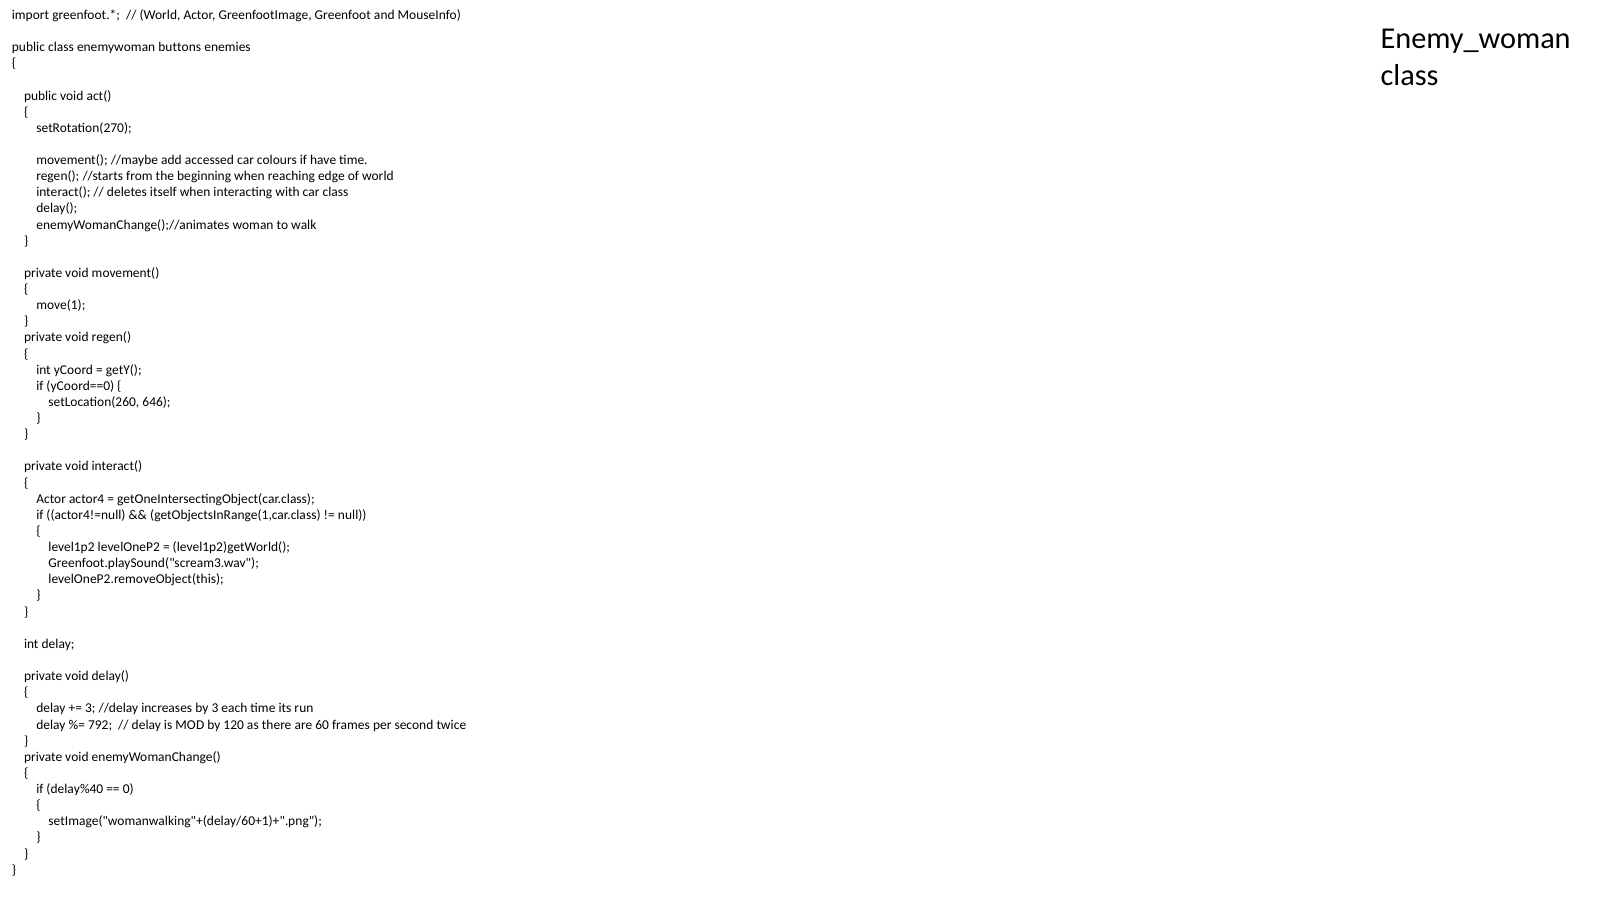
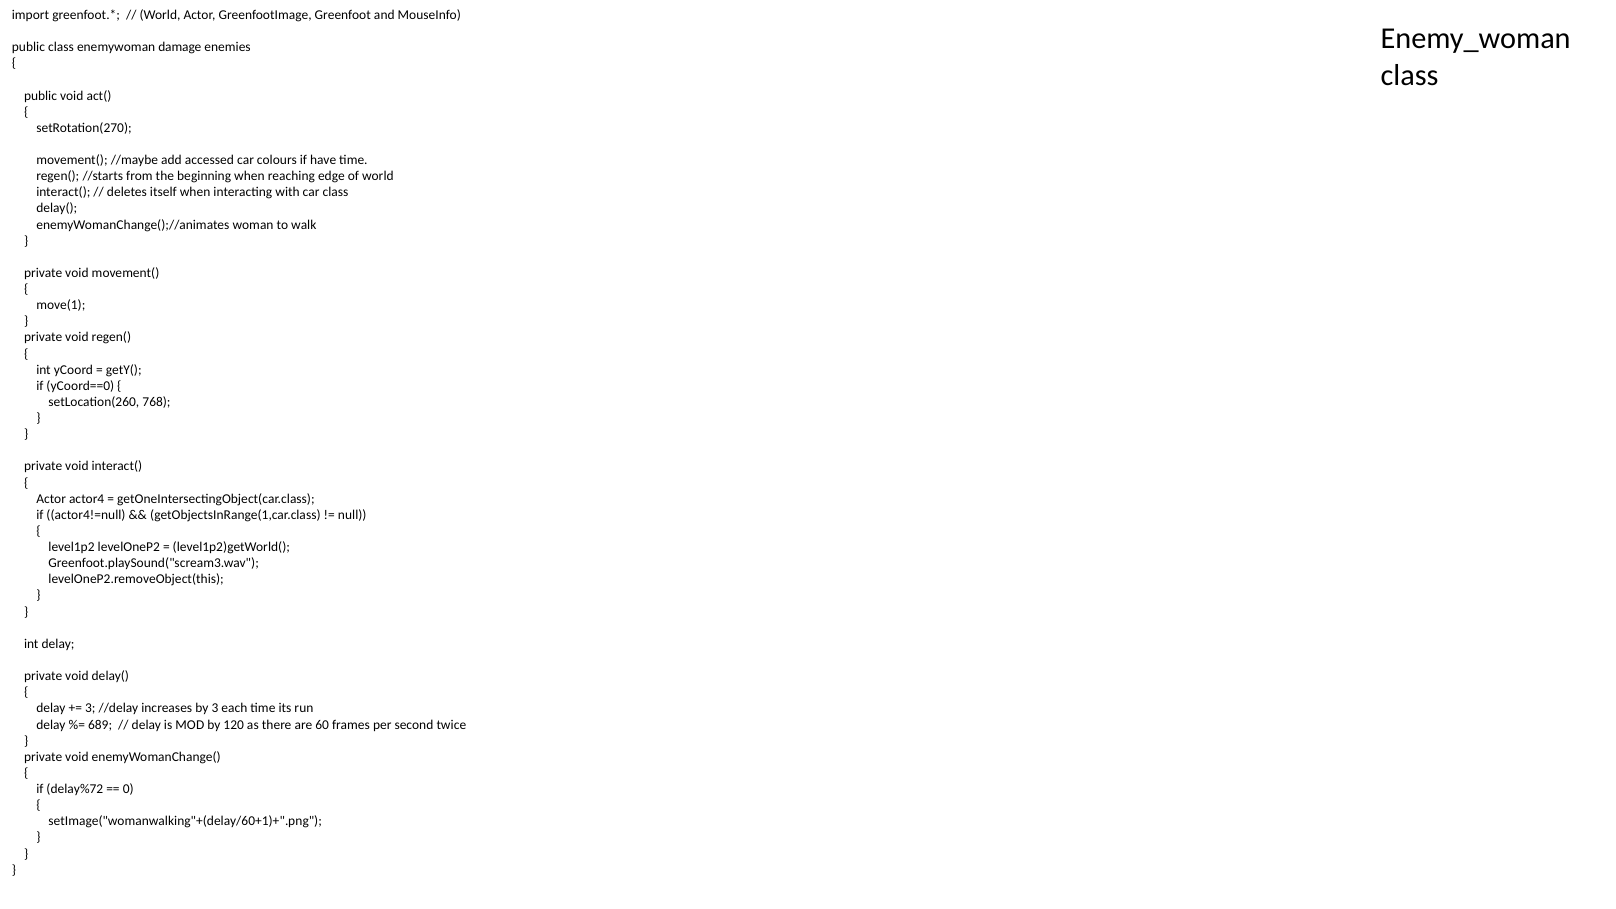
buttons: buttons -> damage
646: 646 -> 768
792: 792 -> 689
delay%40: delay%40 -> delay%72
